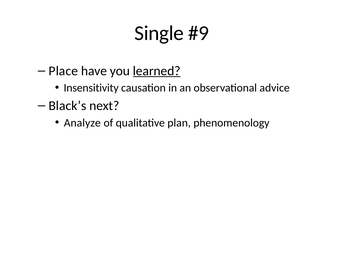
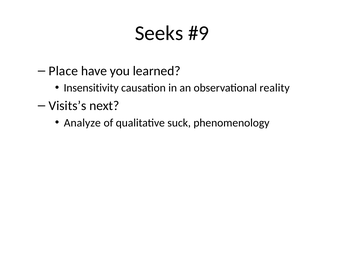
Single: Single -> Seeks
learned underline: present -> none
advice: advice -> reality
Black’s: Black’s -> Visits’s
plan: plan -> suck
